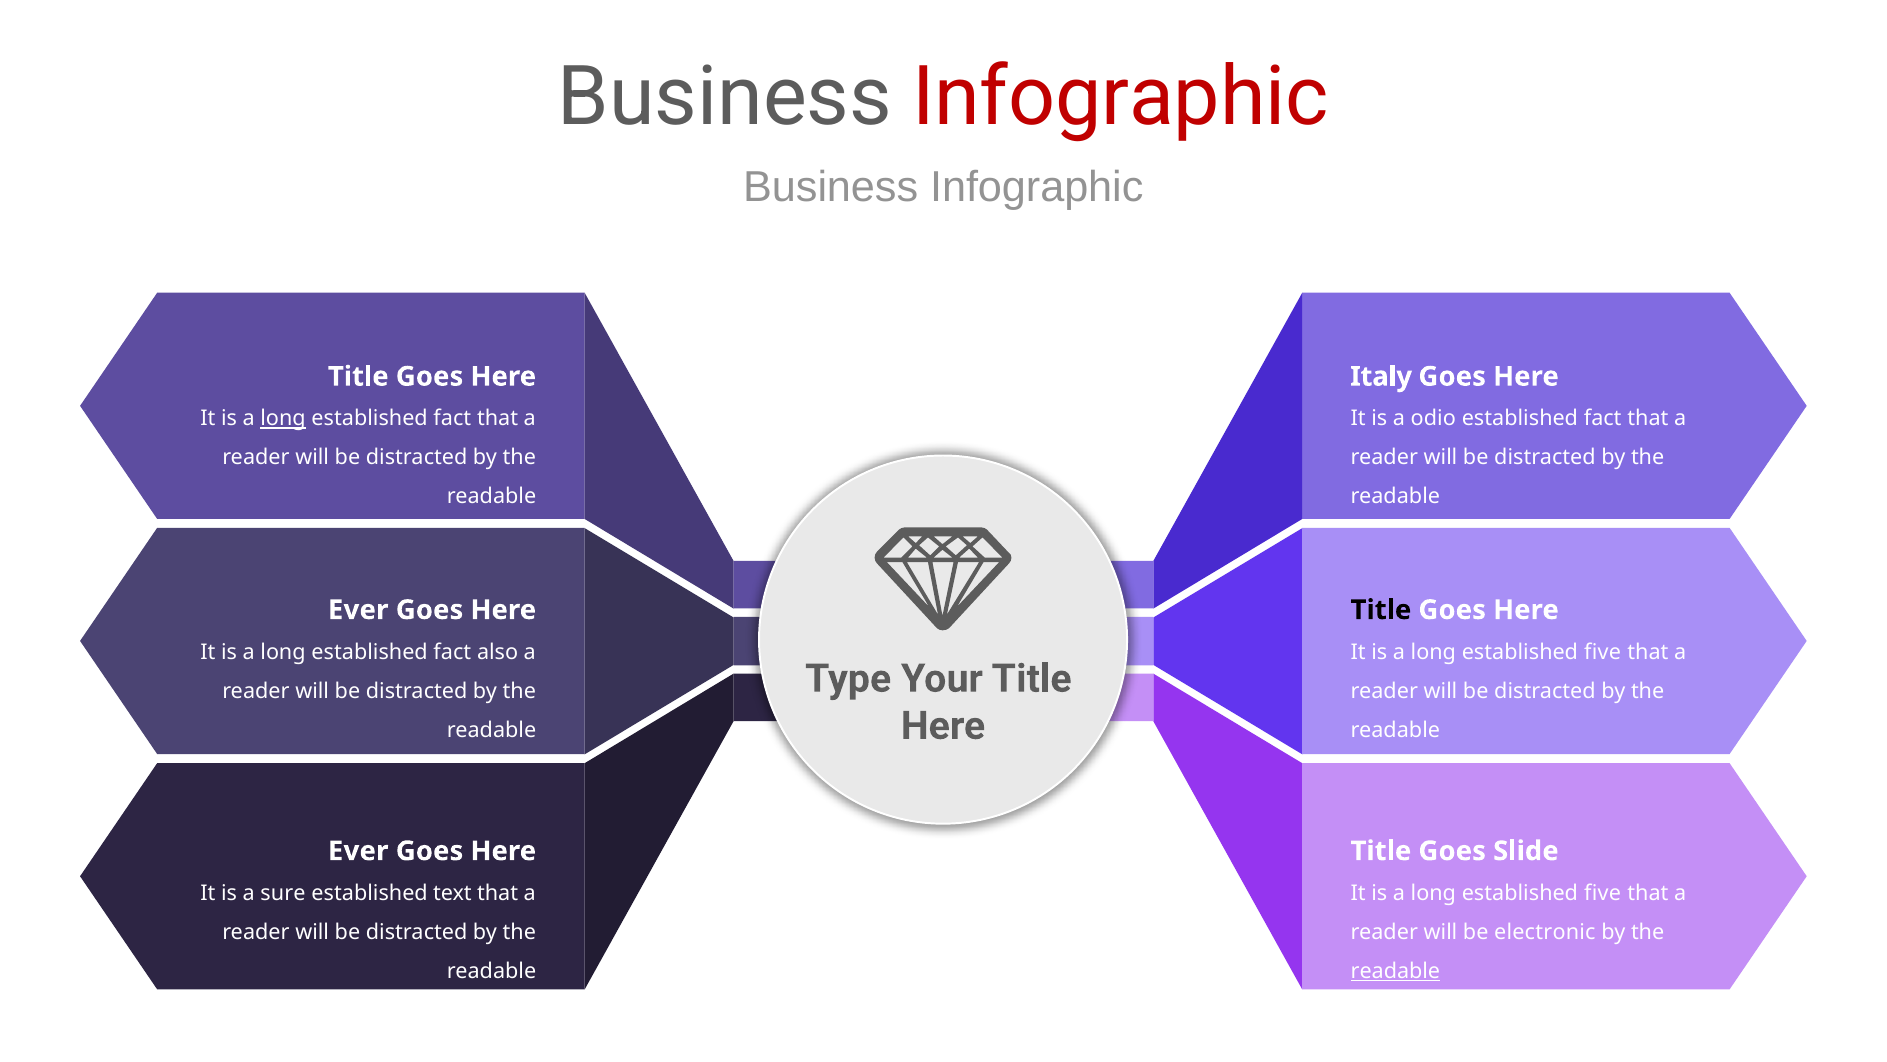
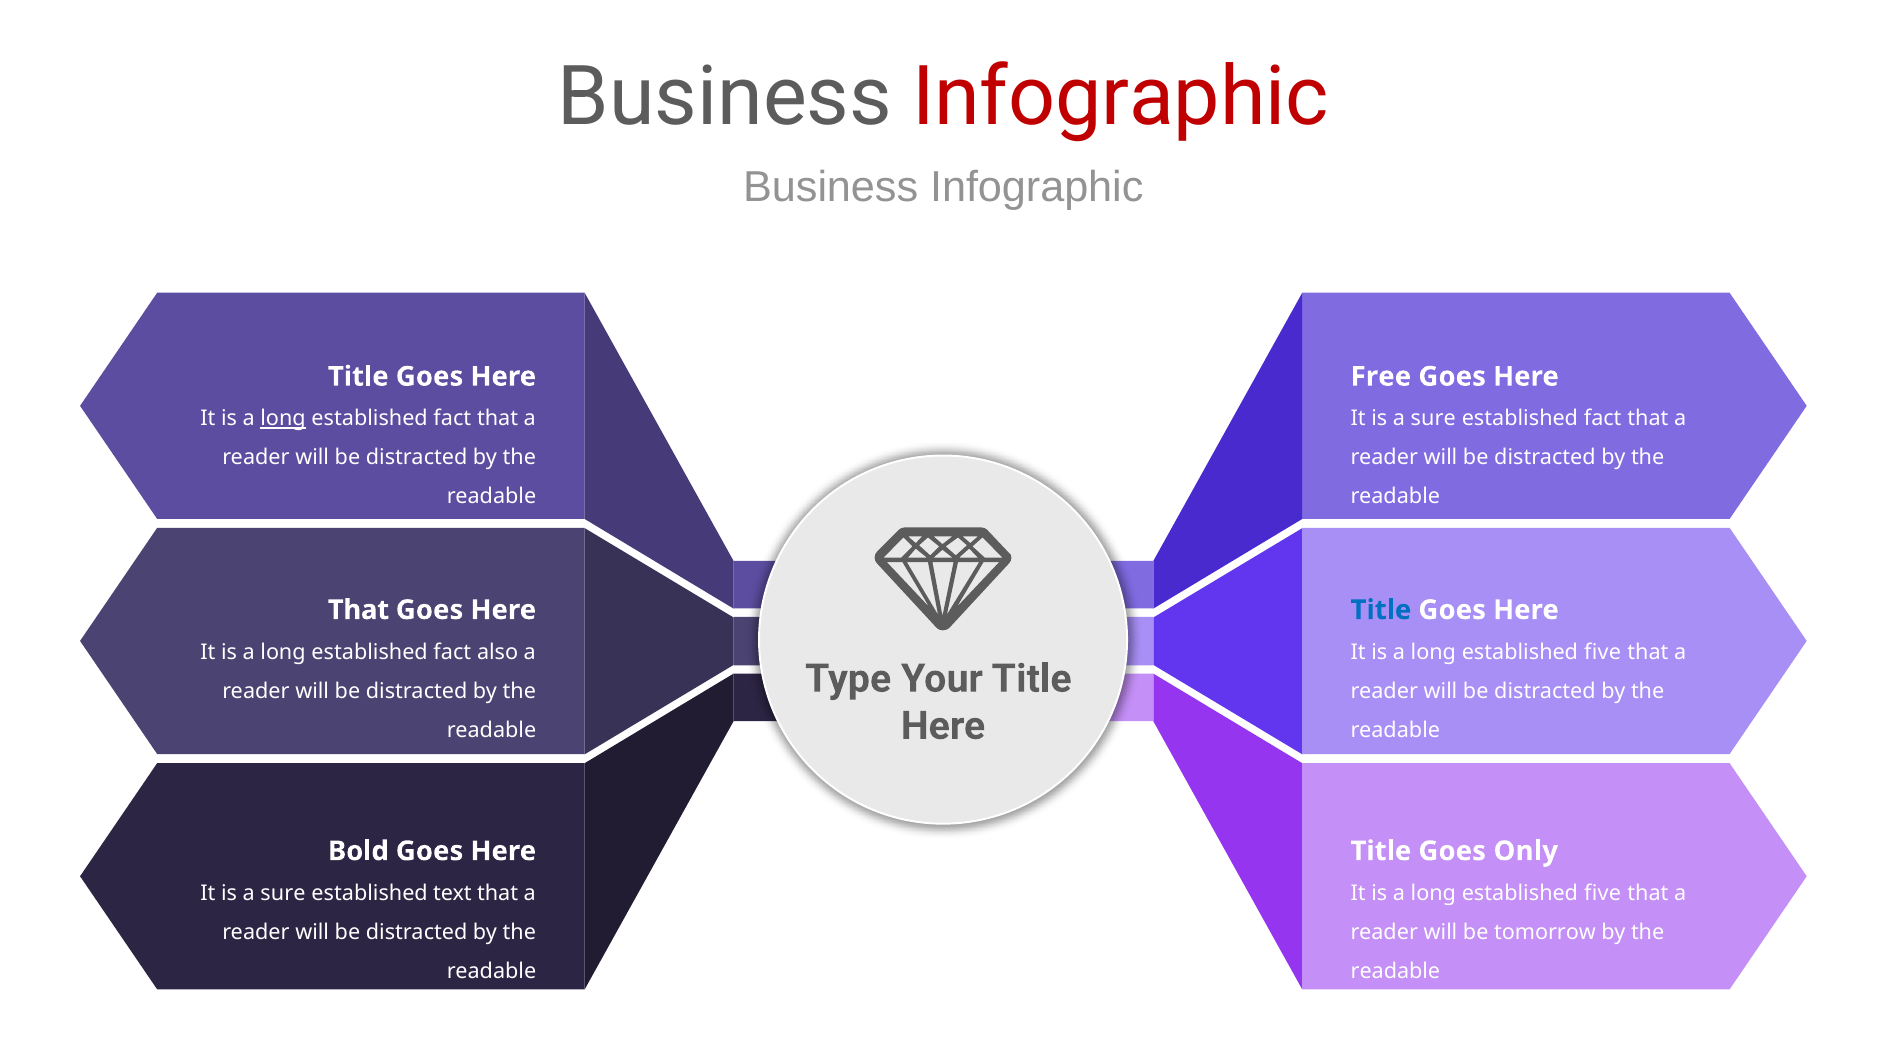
Italy: Italy -> Free
odio at (1433, 418): odio -> sure
Ever at (358, 610): Ever -> That
Title at (1381, 610) colour: black -> blue
Ever at (358, 851): Ever -> Bold
Slide: Slide -> Only
electronic: electronic -> tomorrow
readable at (1395, 971) underline: present -> none
